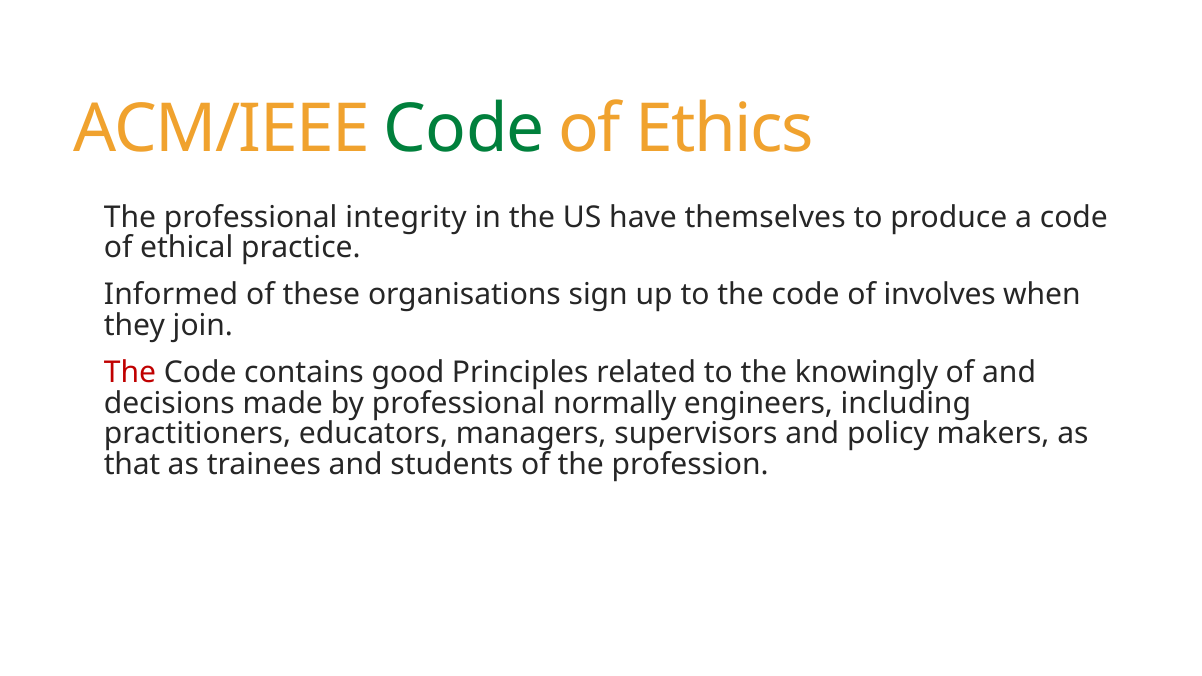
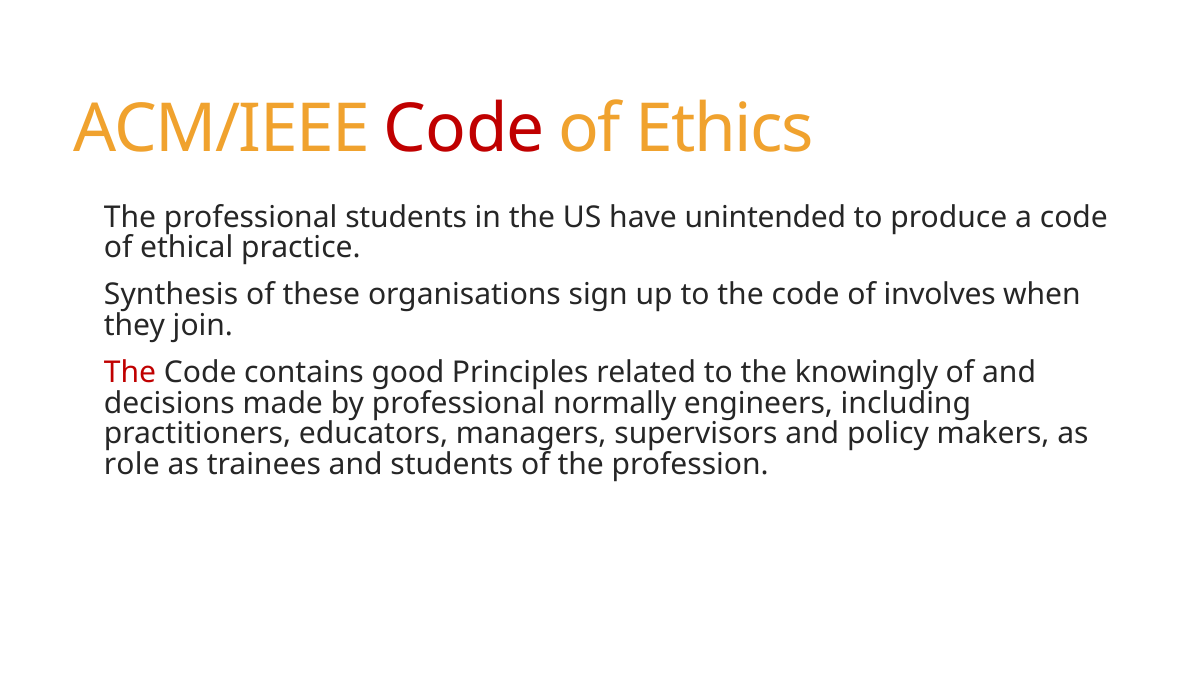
Code at (464, 129) colour: green -> red
professional integrity: integrity -> students
themselves: themselves -> unintended
Informed: Informed -> Synthesis
that: that -> role
